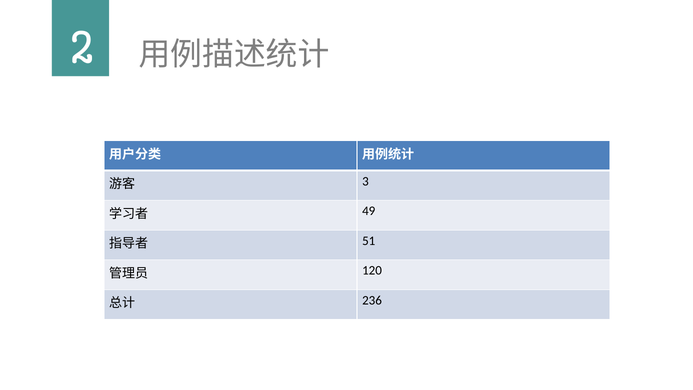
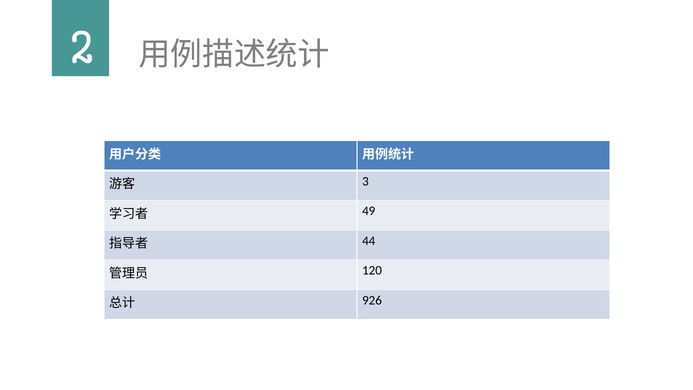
51: 51 -> 44
236: 236 -> 926
